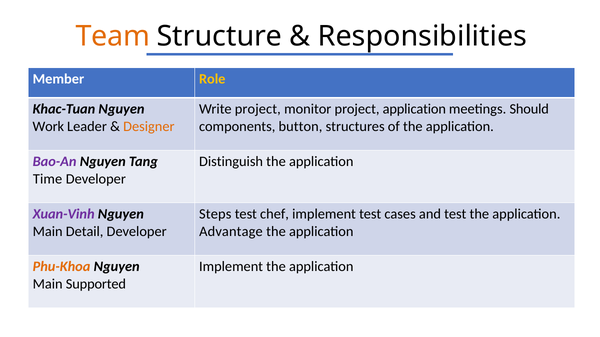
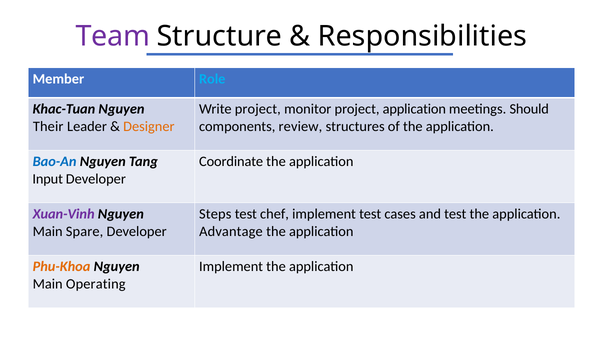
Team colour: orange -> purple
Role colour: yellow -> light blue
Work: Work -> Their
button: button -> review
Bao-An colour: purple -> blue
Distinguish: Distinguish -> Coordinate
Time: Time -> Input
Detail: Detail -> Spare
Supported: Supported -> Operating
